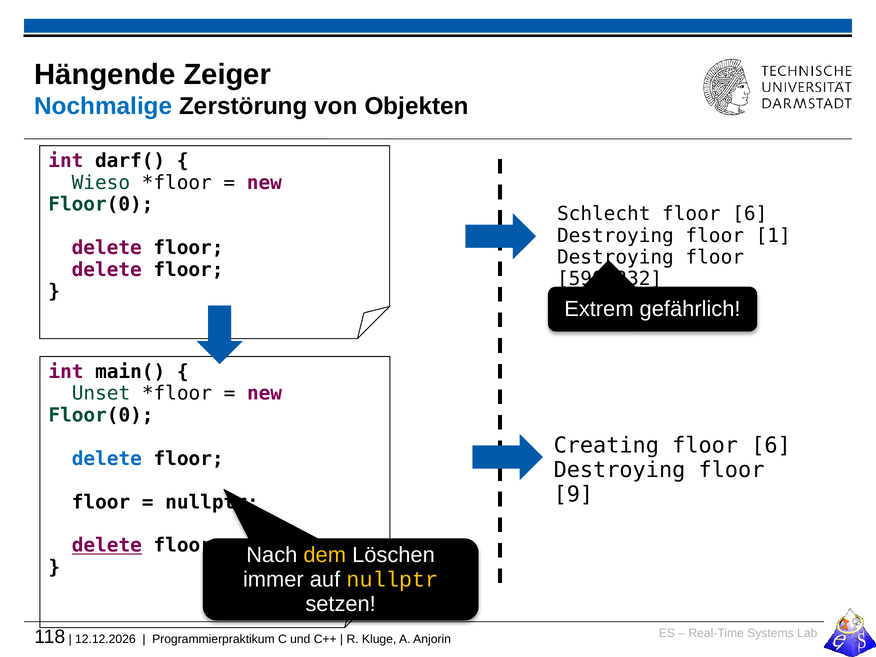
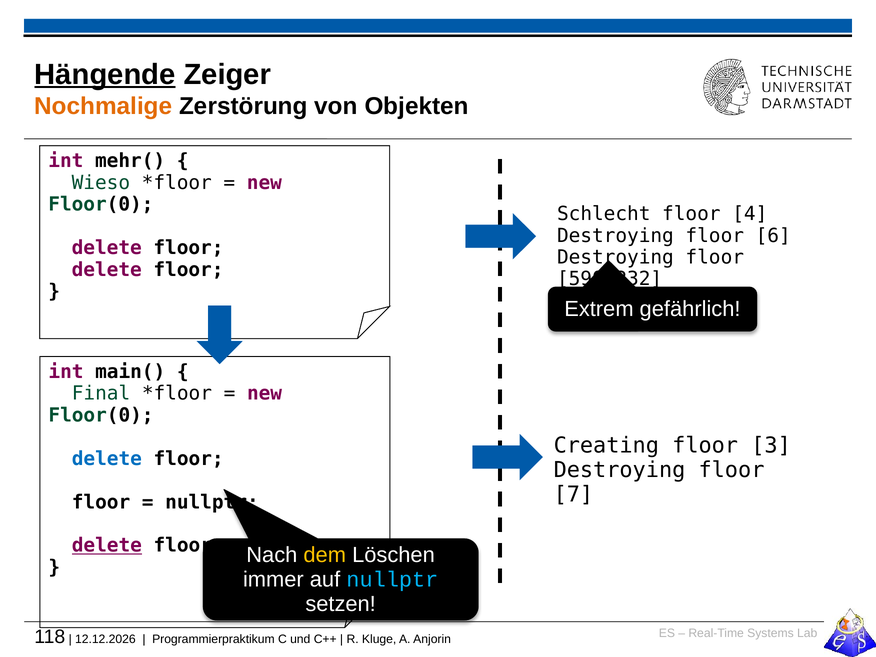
Hängende underline: none -> present
Nochmalige colour: blue -> orange
darf(: darf( -> mehr(
6 at (750, 214): 6 -> 4
1: 1 -> 6
Unset: Unset -> Final
Creating floor 6: 6 -> 3
9: 9 -> 7
nullptr at (392, 580) colour: yellow -> light blue
